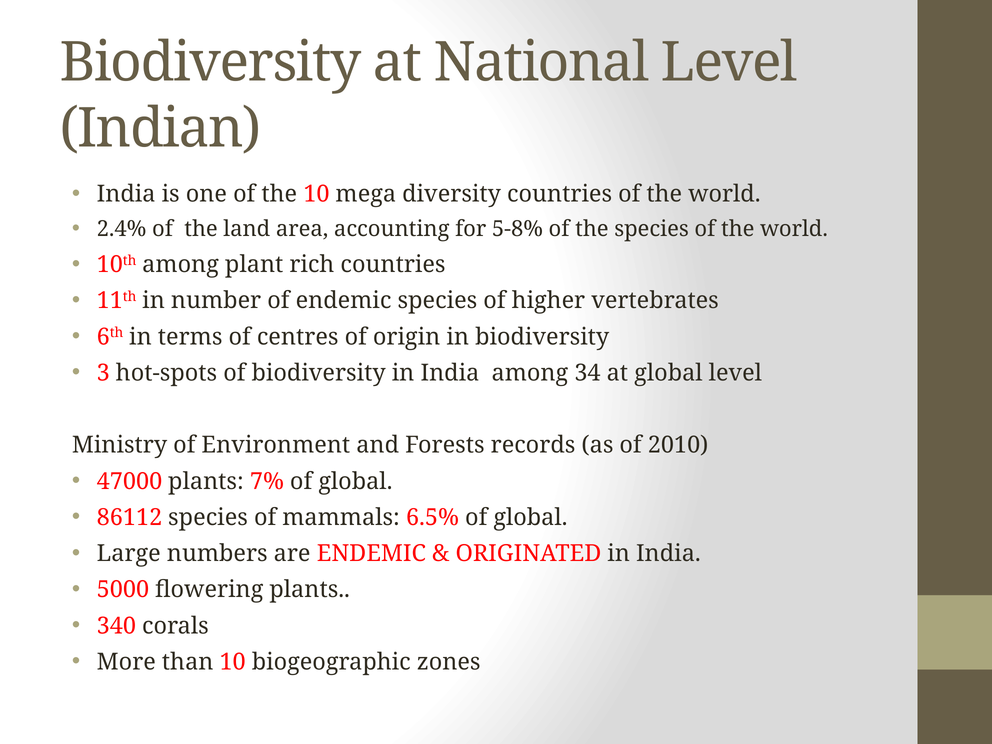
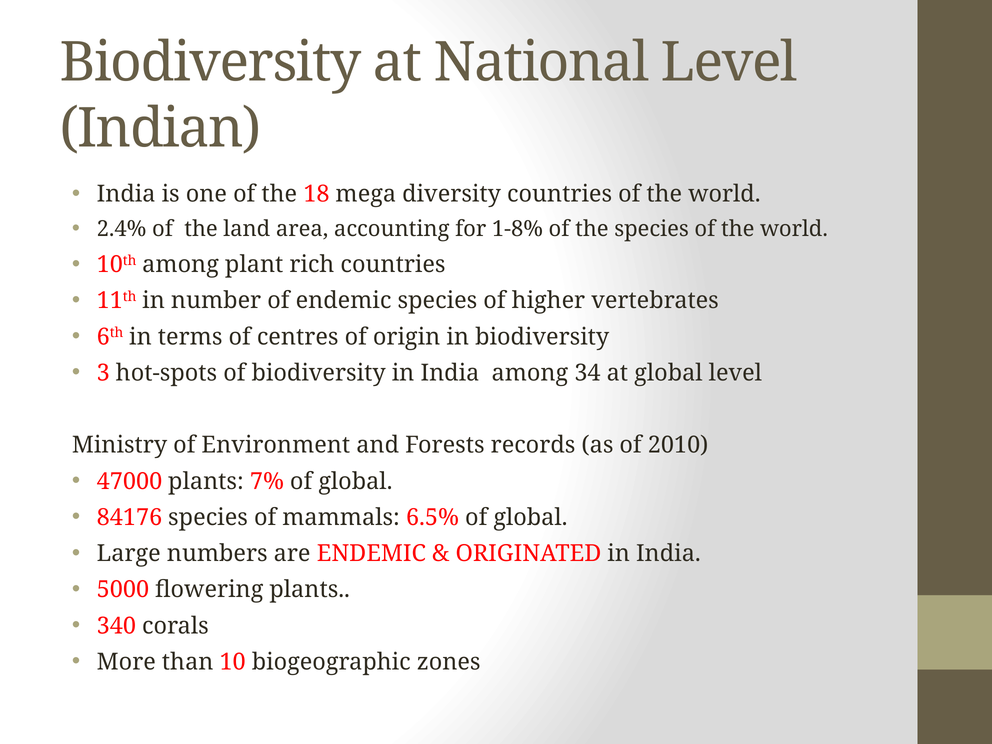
the 10: 10 -> 18
5-8%: 5-8% -> 1-8%
86112: 86112 -> 84176
